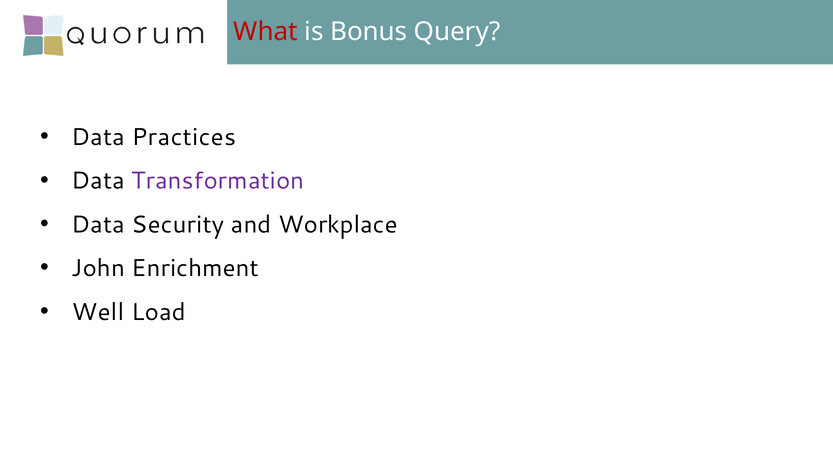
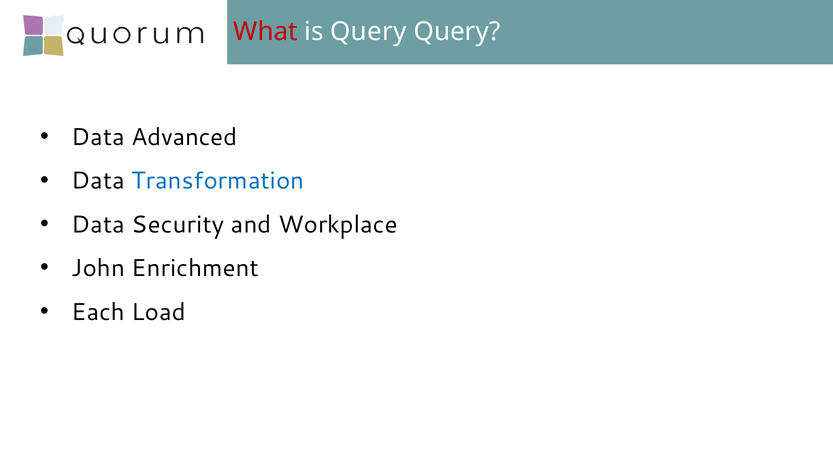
is Bonus: Bonus -> Query
Practices: Practices -> Advanced
Transformation colour: purple -> blue
Well: Well -> Each
